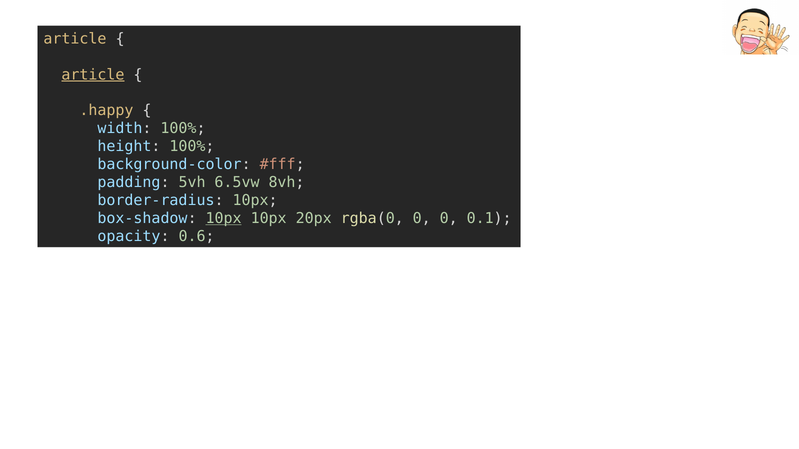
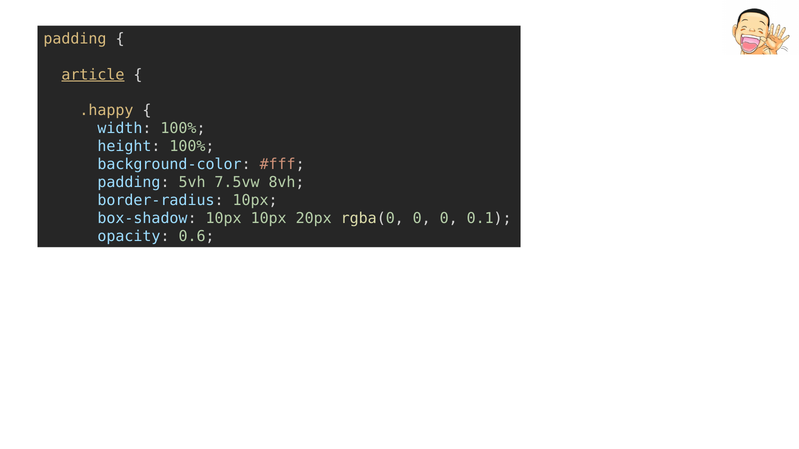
article at (75, 39): article -> padding
6.5vw: 6.5vw -> 7.5vw
10px at (224, 219) underline: present -> none
